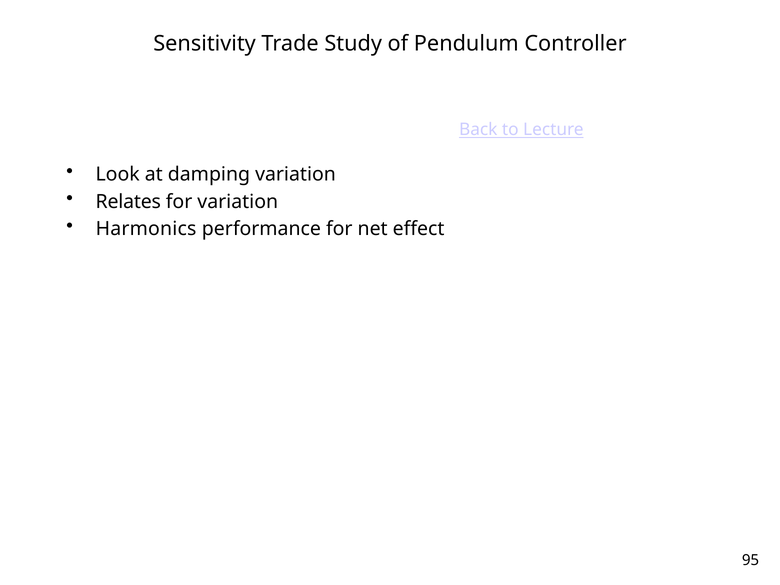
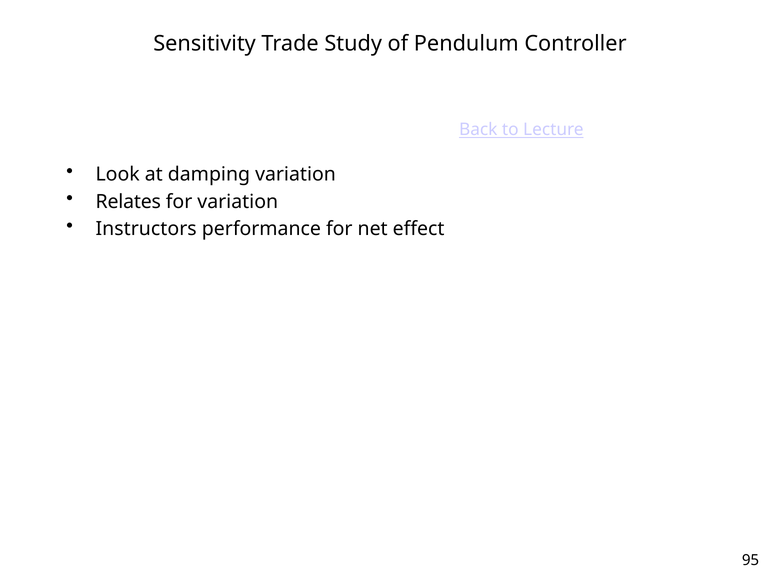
Harmonics: Harmonics -> Instructors
